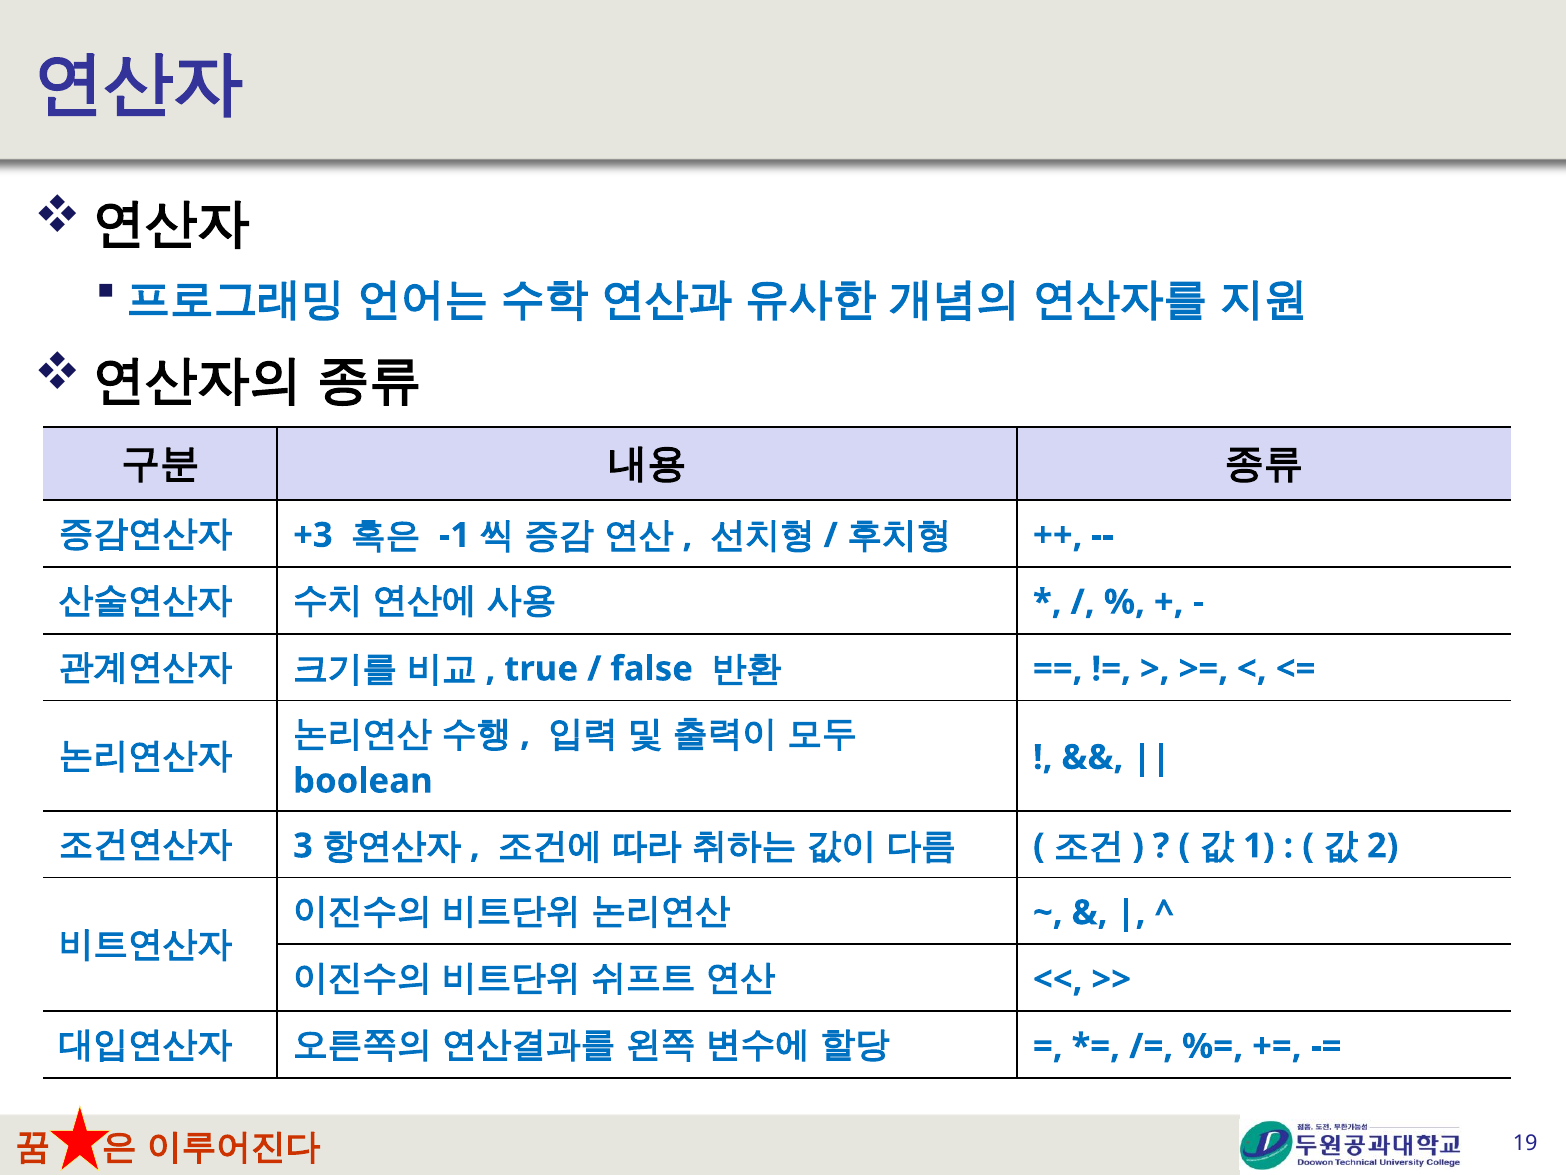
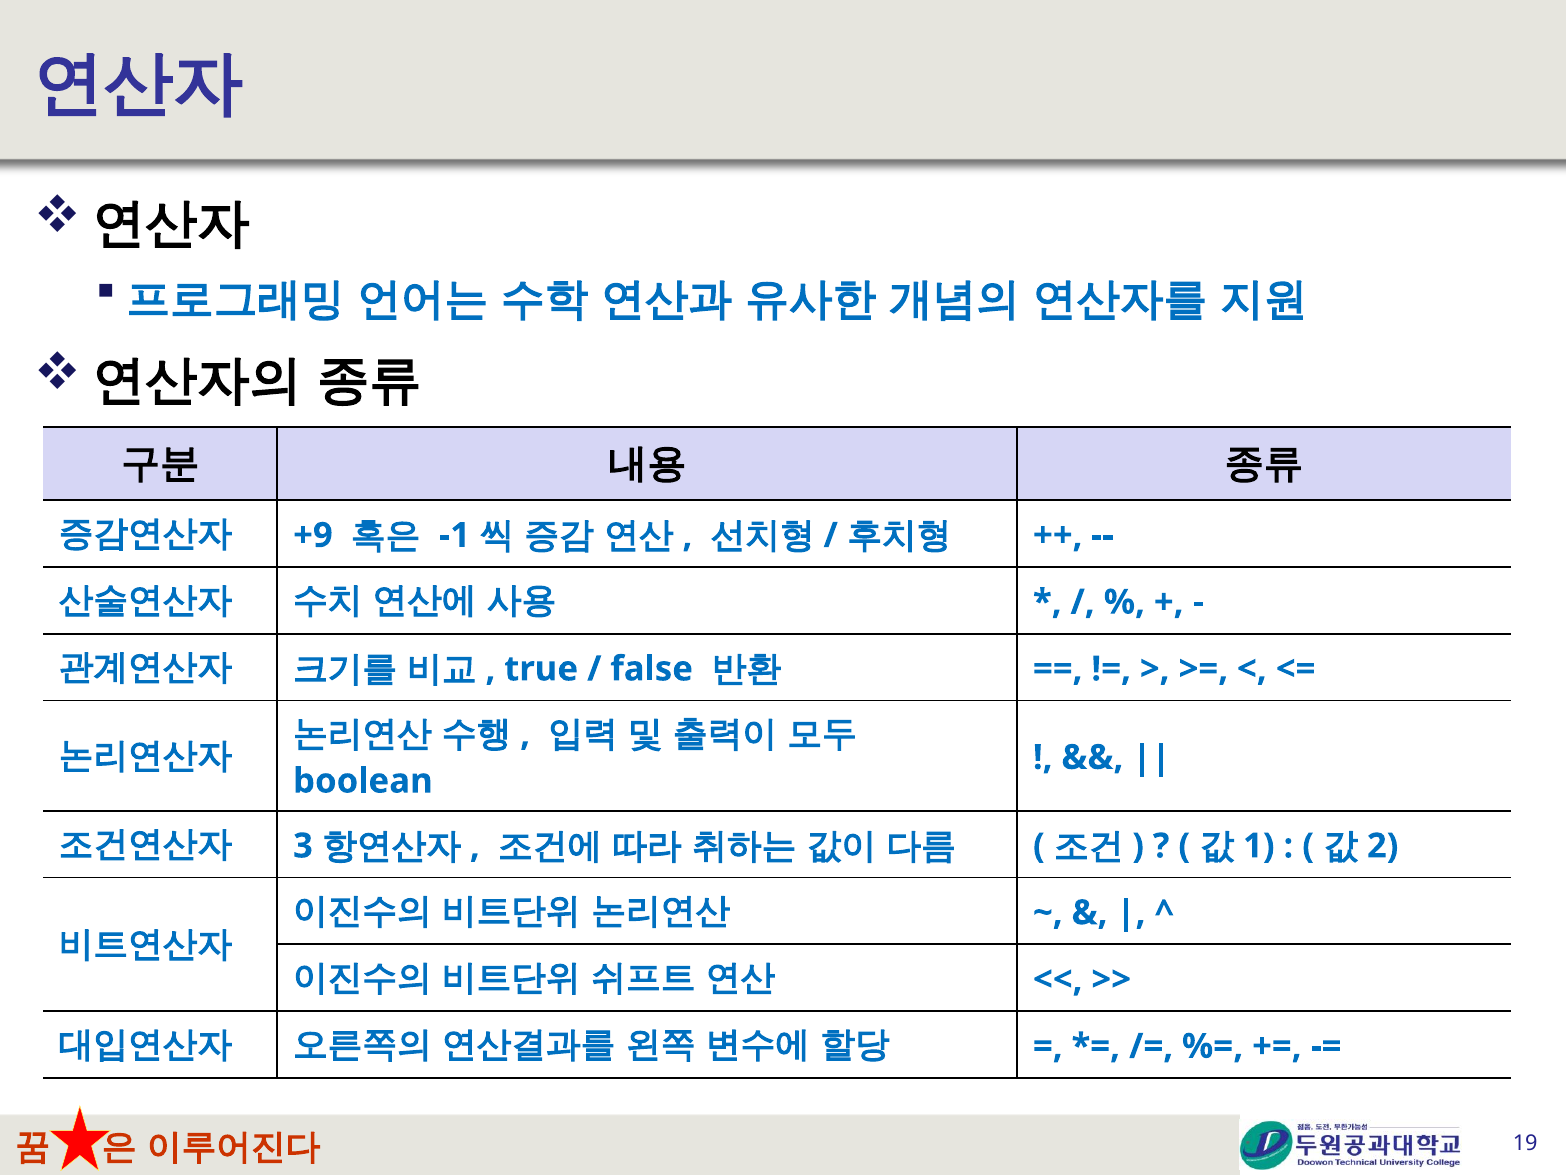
+3: +3 -> +9
